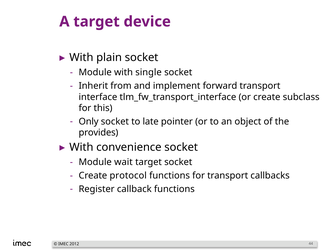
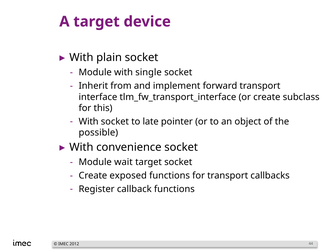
Only at (89, 121): Only -> With
provides: provides -> possible
protocol: protocol -> exposed
